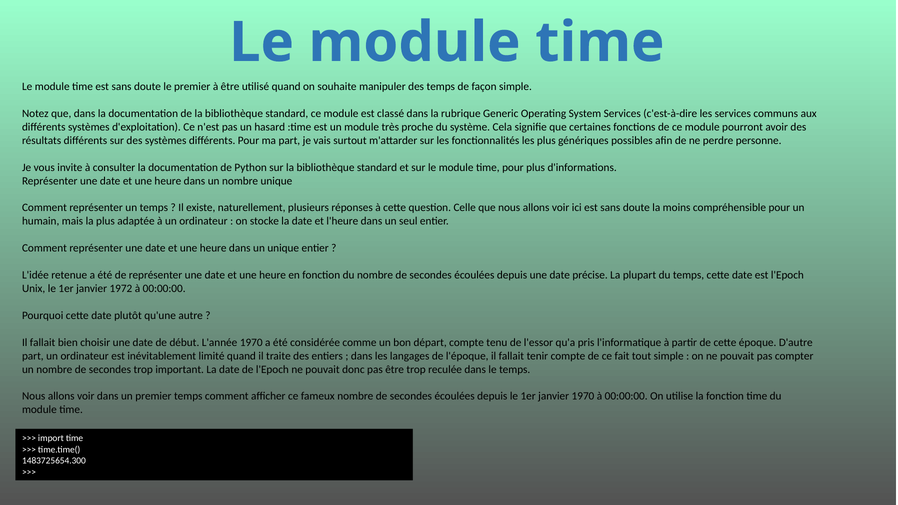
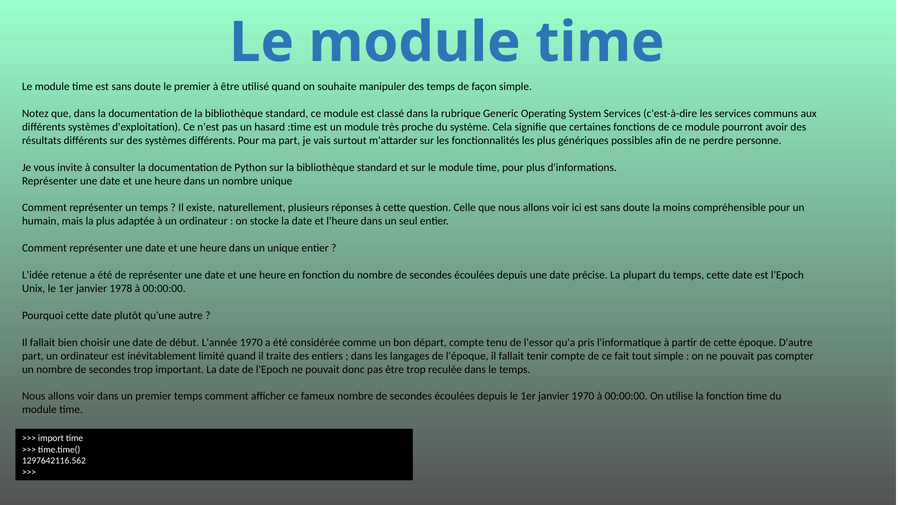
1972: 1972 -> 1978
1483725654.300: 1483725654.300 -> 1297642116.562
